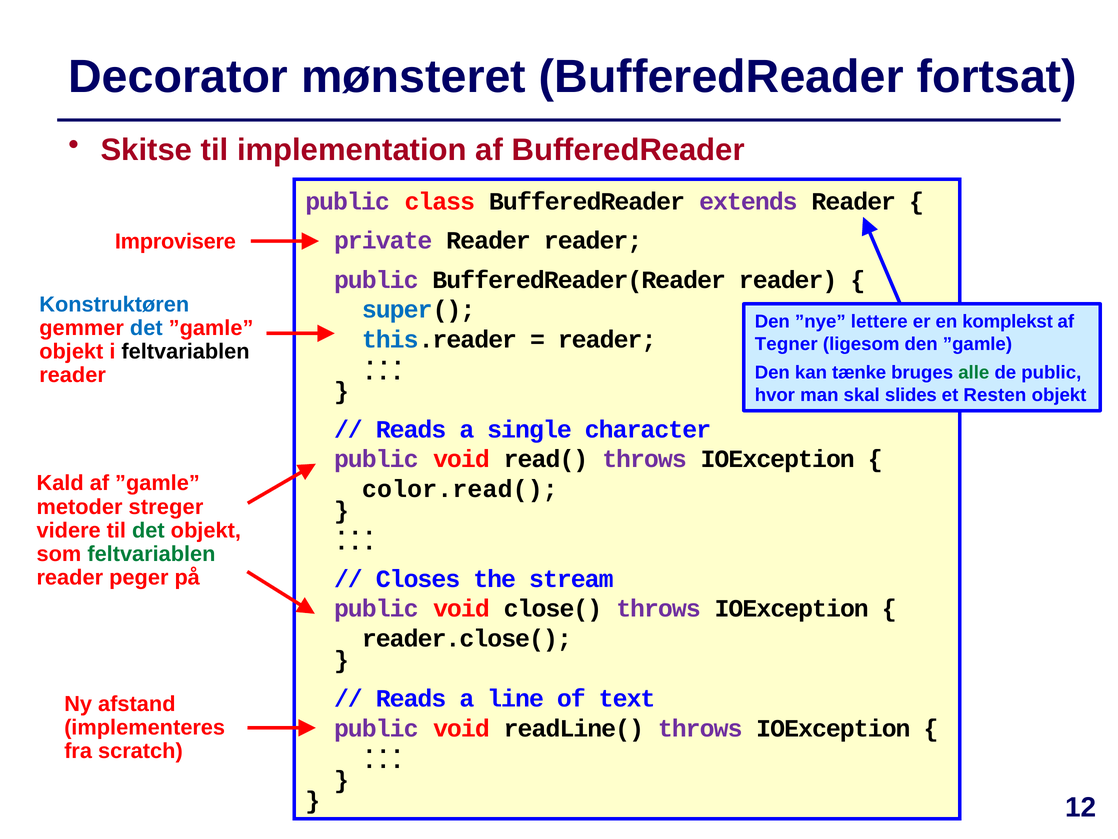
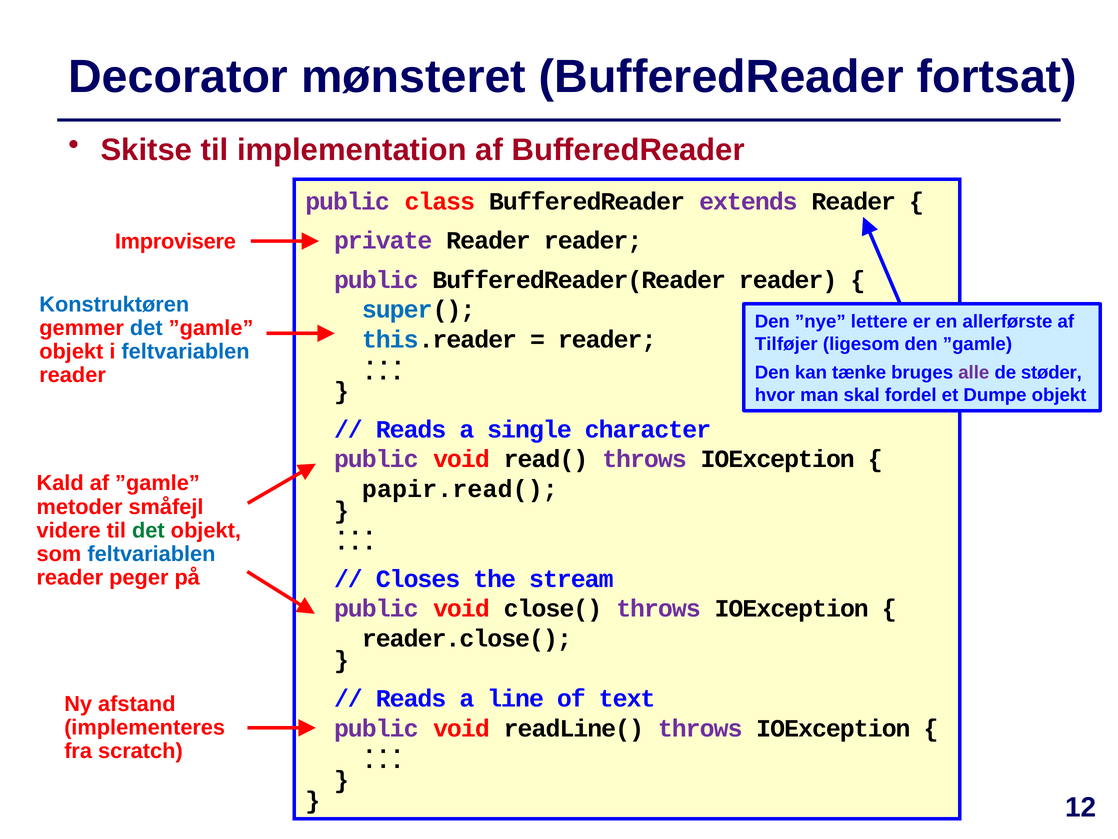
komplekst: komplekst -> allerførste
Tegner: Tegner -> Tilføjer
feltvariablen at (186, 351) colour: black -> blue
alle colour: green -> purple
de public: public -> støder
slides: slides -> fordel
Resten: Resten -> Dumpe
color.read(: color.read( -> papir.read(
streger: streger -> småfejl
feltvariablen at (151, 554) colour: green -> blue
